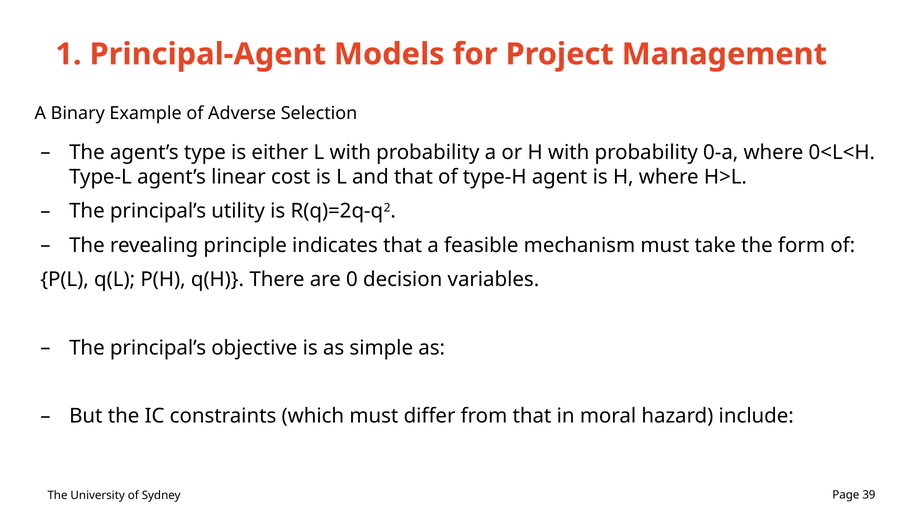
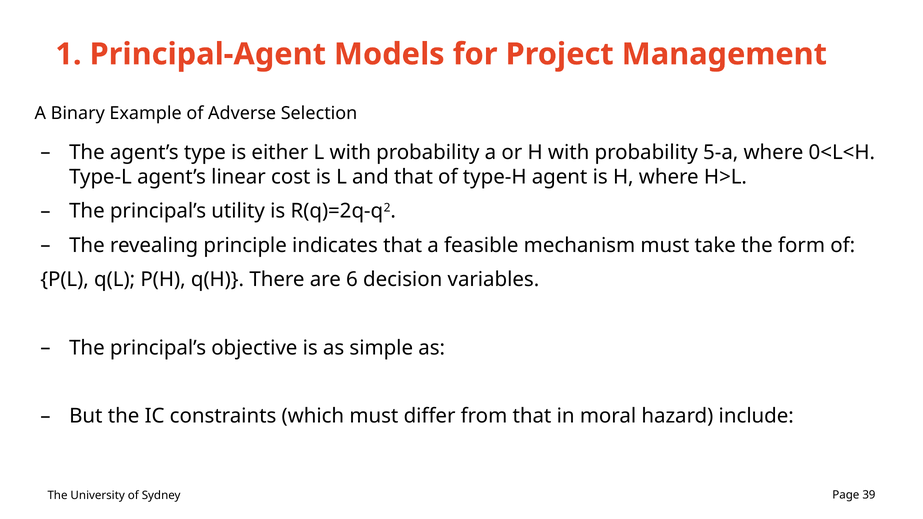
0-a: 0-a -> 5-a
0: 0 -> 6
